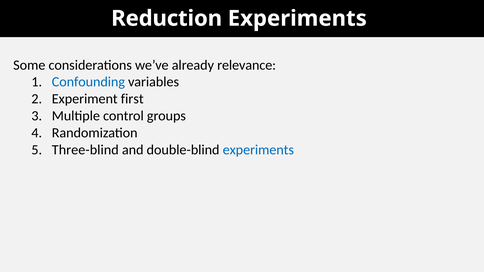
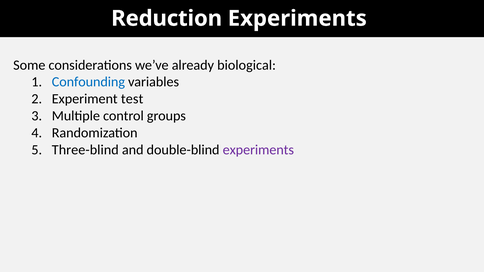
relevance: relevance -> biological
first: first -> test
experiments at (258, 150) colour: blue -> purple
